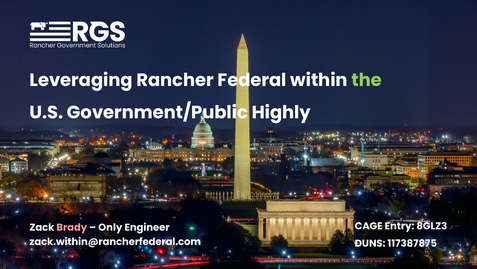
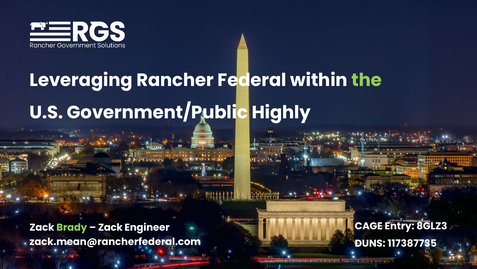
Brady colour: pink -> light green
Only at (110, 227): Only -> Zack
zack.within@rancherfederal.com: zack.within@rancherfederal.com -> zack.mean@rancherfederal.com
117387875: 117387875 -> 117387735
